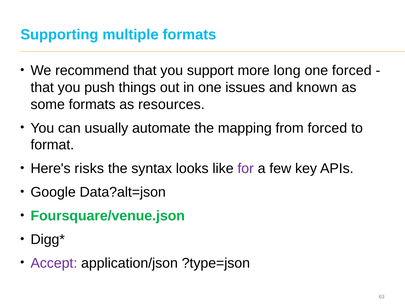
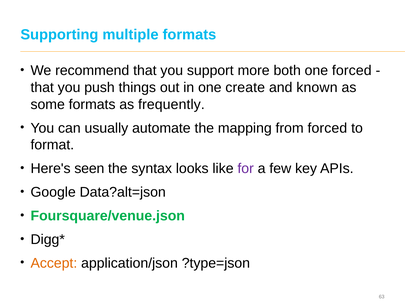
long: long -> both
issues: issues -> create
resources: resources -> frequently
risks: risks -> seen
Accept colour: purple -> orange
